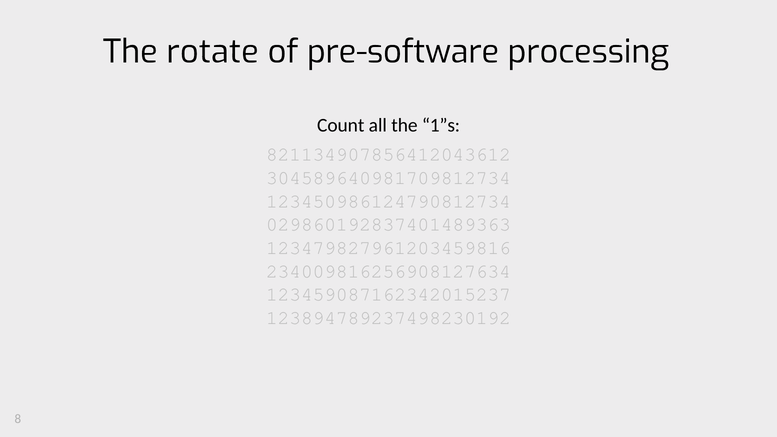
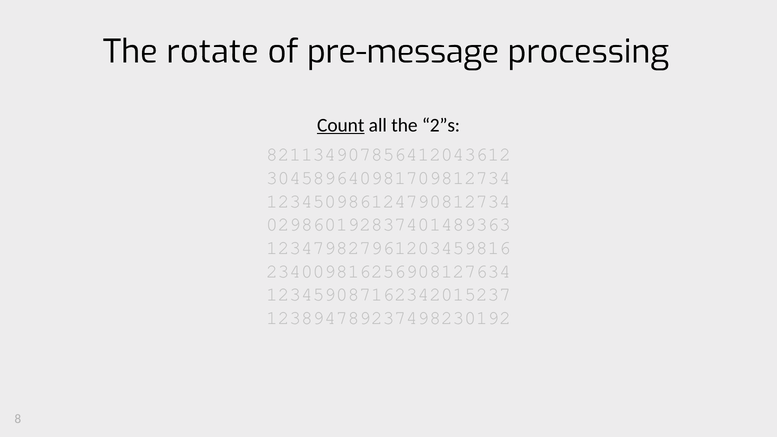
pre-software: pre-software -> pre-message
Count underline: none -> present
1”s: 1”s -> 2”s
